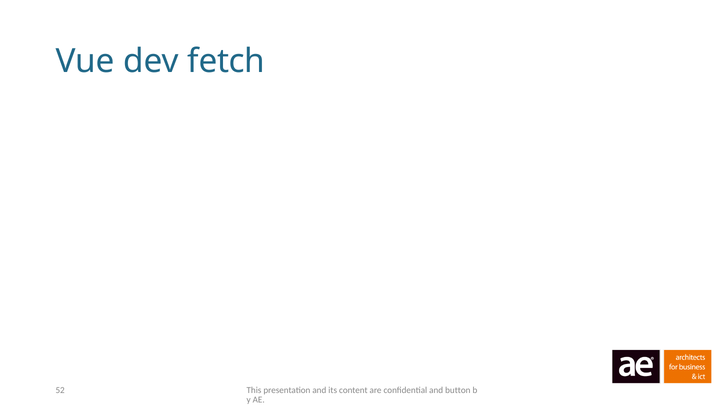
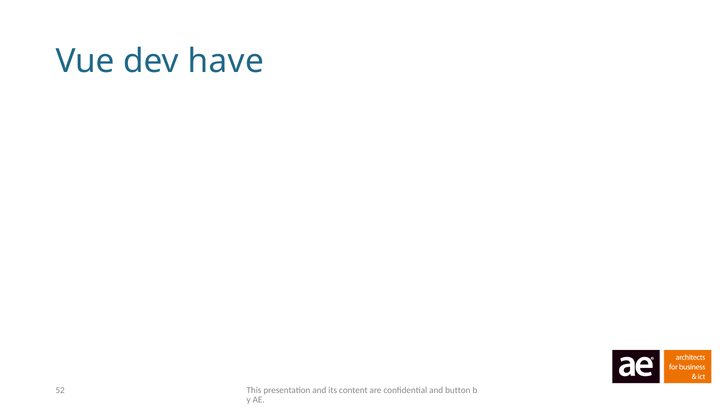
fetch: fetch -> have
